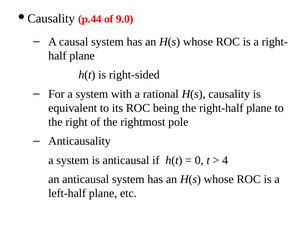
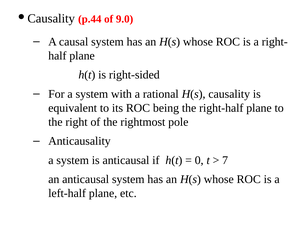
4: 4 -> 7
